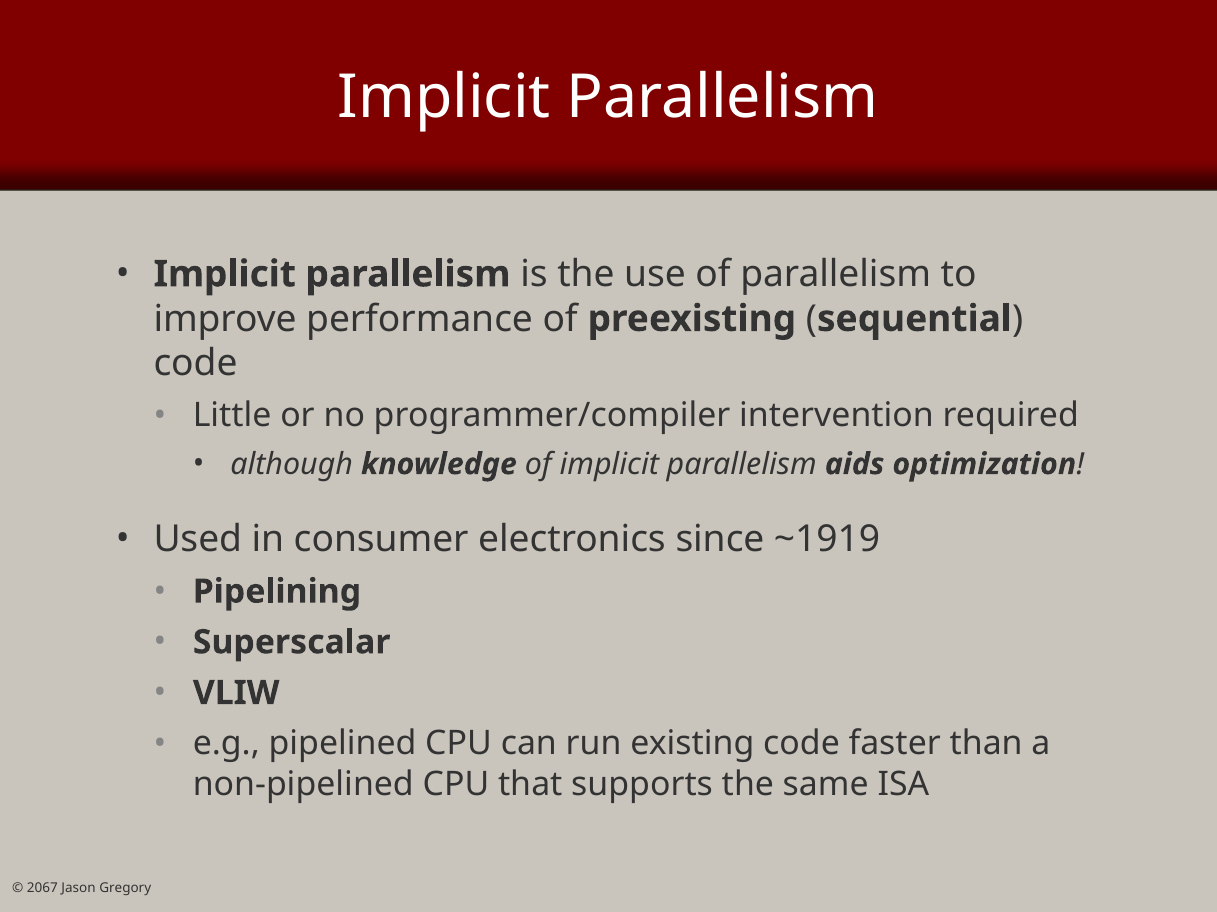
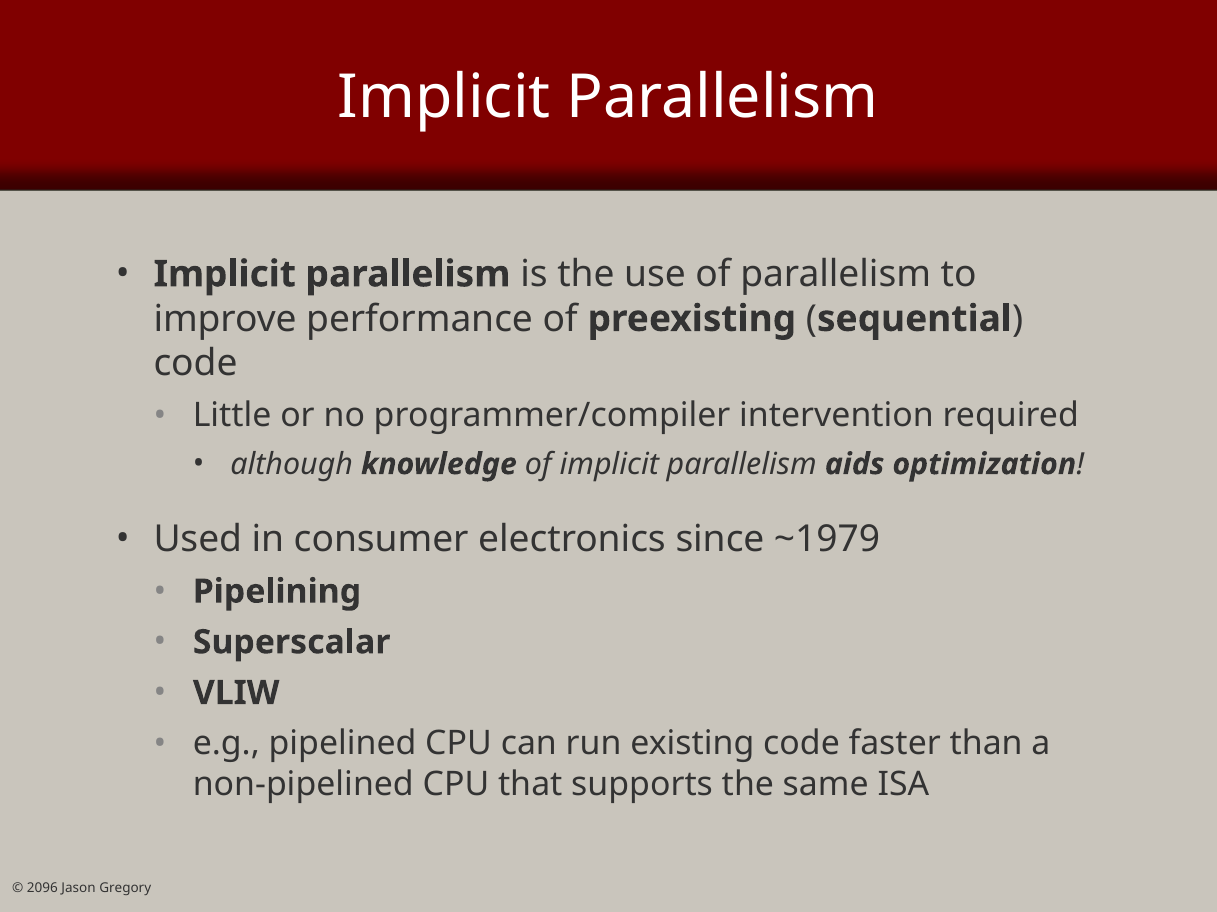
~1919: ~1919 -> ~1979
2067: 2067 -> 2096
